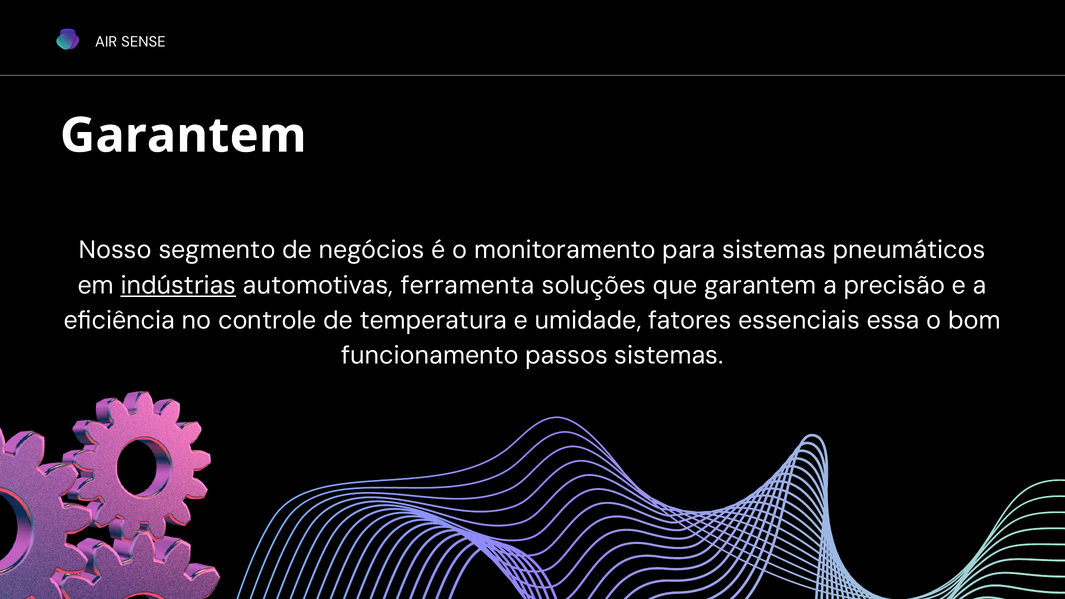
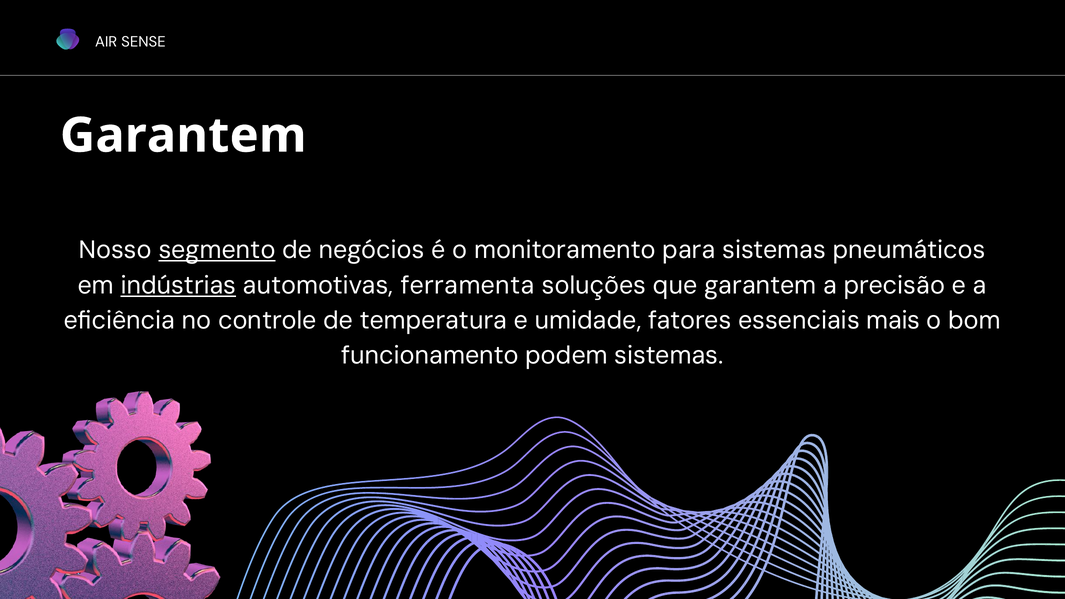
segmento underline: none -> present
essa: essa -> mais
passos: passos -> podem
